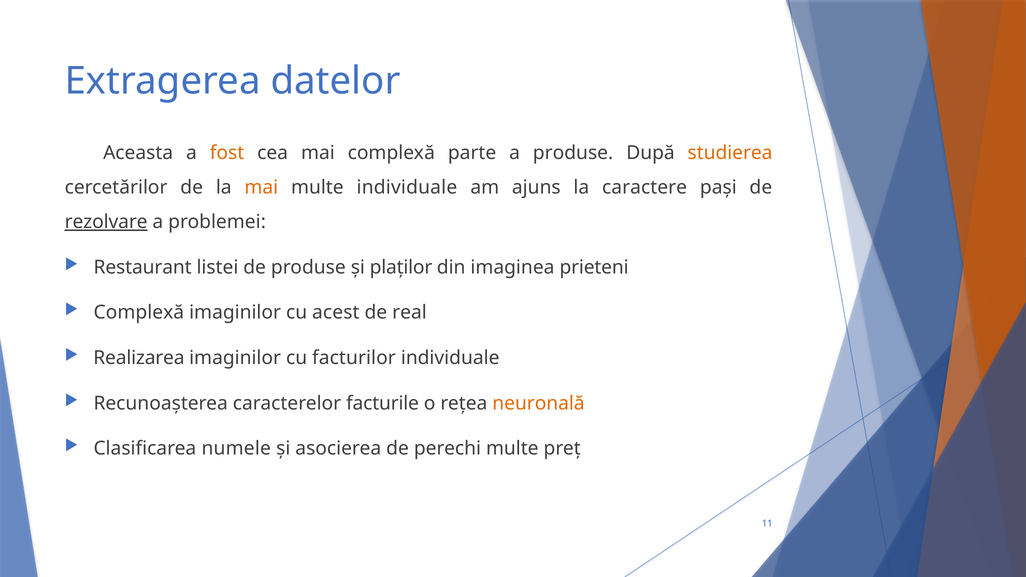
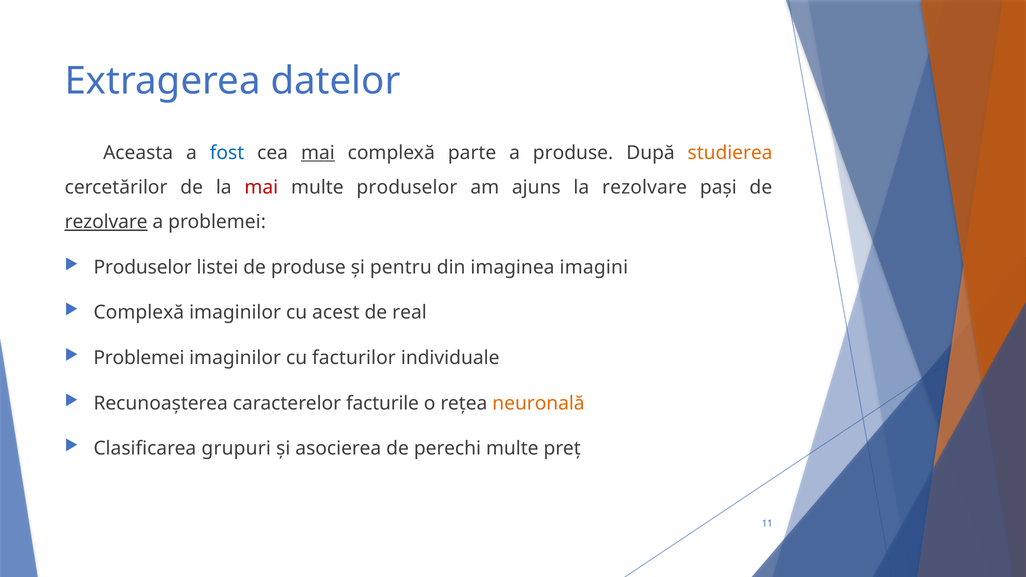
fost colour: orange -> blue
mai at (318, 153) underline: none -> present
mai at (261, 187) colour: orange -> red
multe individuale: individuale -> produselor
la caractere: caractere -> rezolvare
Restaurant at (143, 267): Restaurant -> Produselor
plaților: plaților -> pentru
prieteni: prieteni -> imagini
Realizarea at (139, 358): Realizarea -> Problemei
numele: numele -> grupuri
